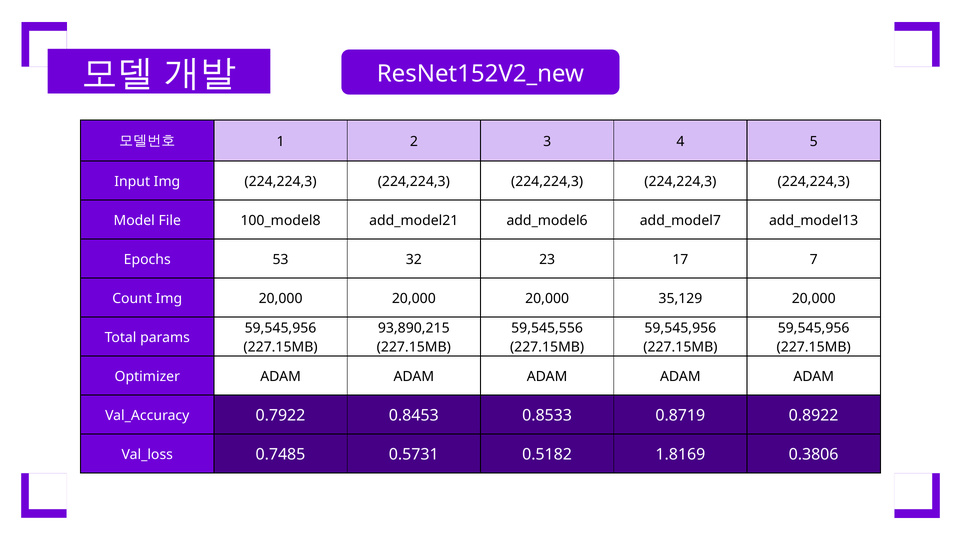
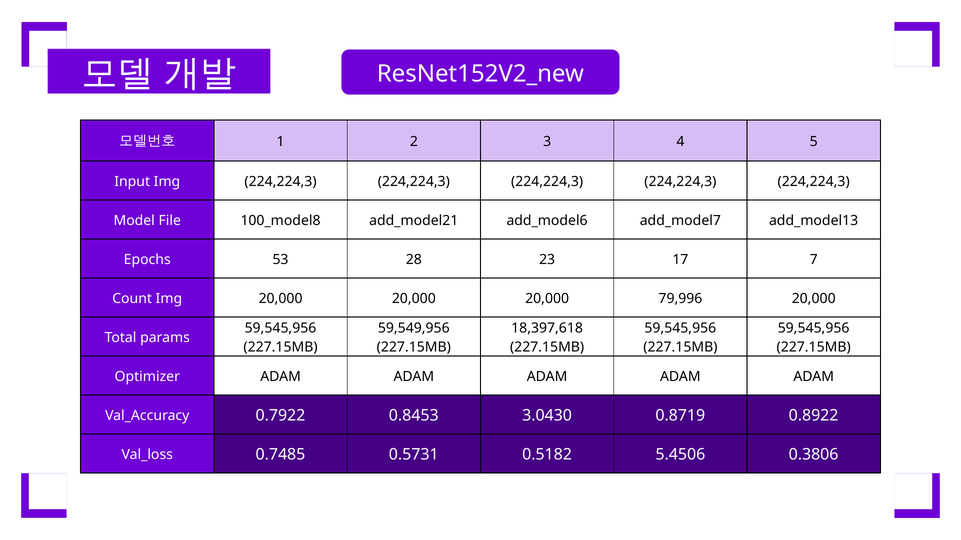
32: 32 -> 28
35,129: 35,129 -> 79,996
93,890,215: 93,890,215 -> 59,549,956
59,545,556: 59,545,556 -> 18,397,618
0.8533: 0.8533 -> 3.0430
1.8169: 1.8169 -> 5.4506
